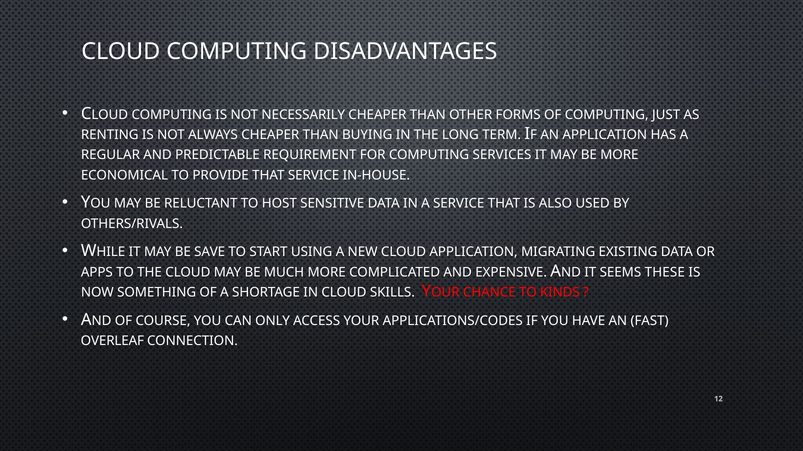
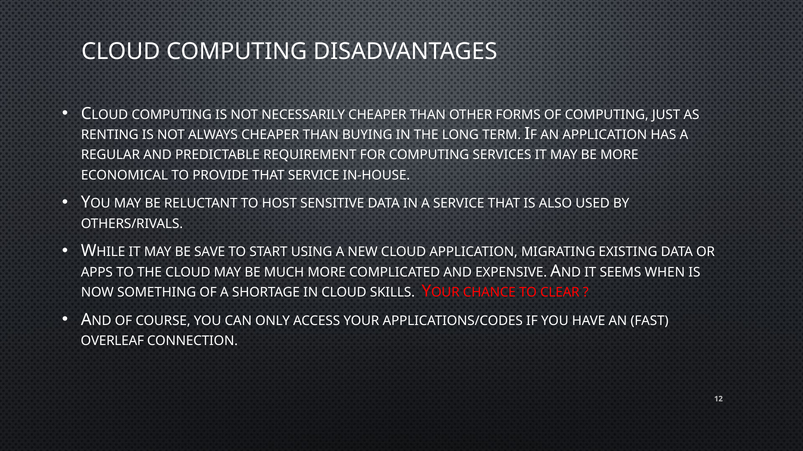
THESE: THESE -> WHEN
KINDS: KINDS -> CLEAR
